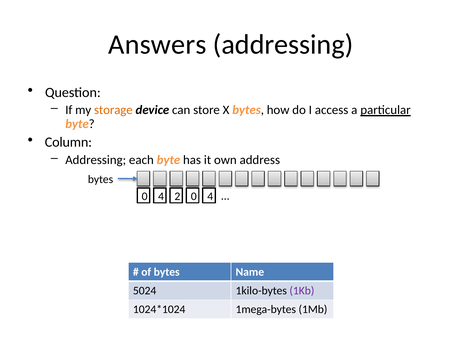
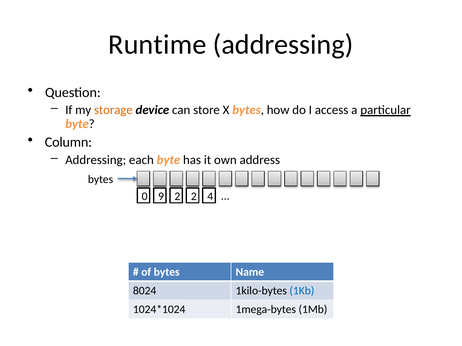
Answers: Answers -> Runtime
4 at (161, 196): 4 -> 9
2 0: 0 -> 2
5024: 5024 -> 8024
1Kb colour: purple -> blue
